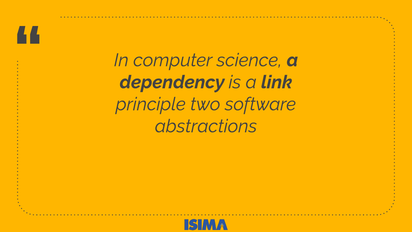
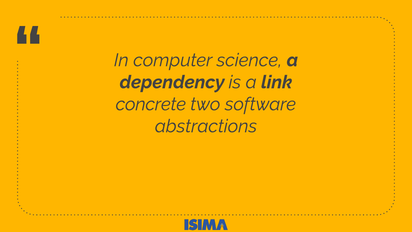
principle: principle -> concrete
